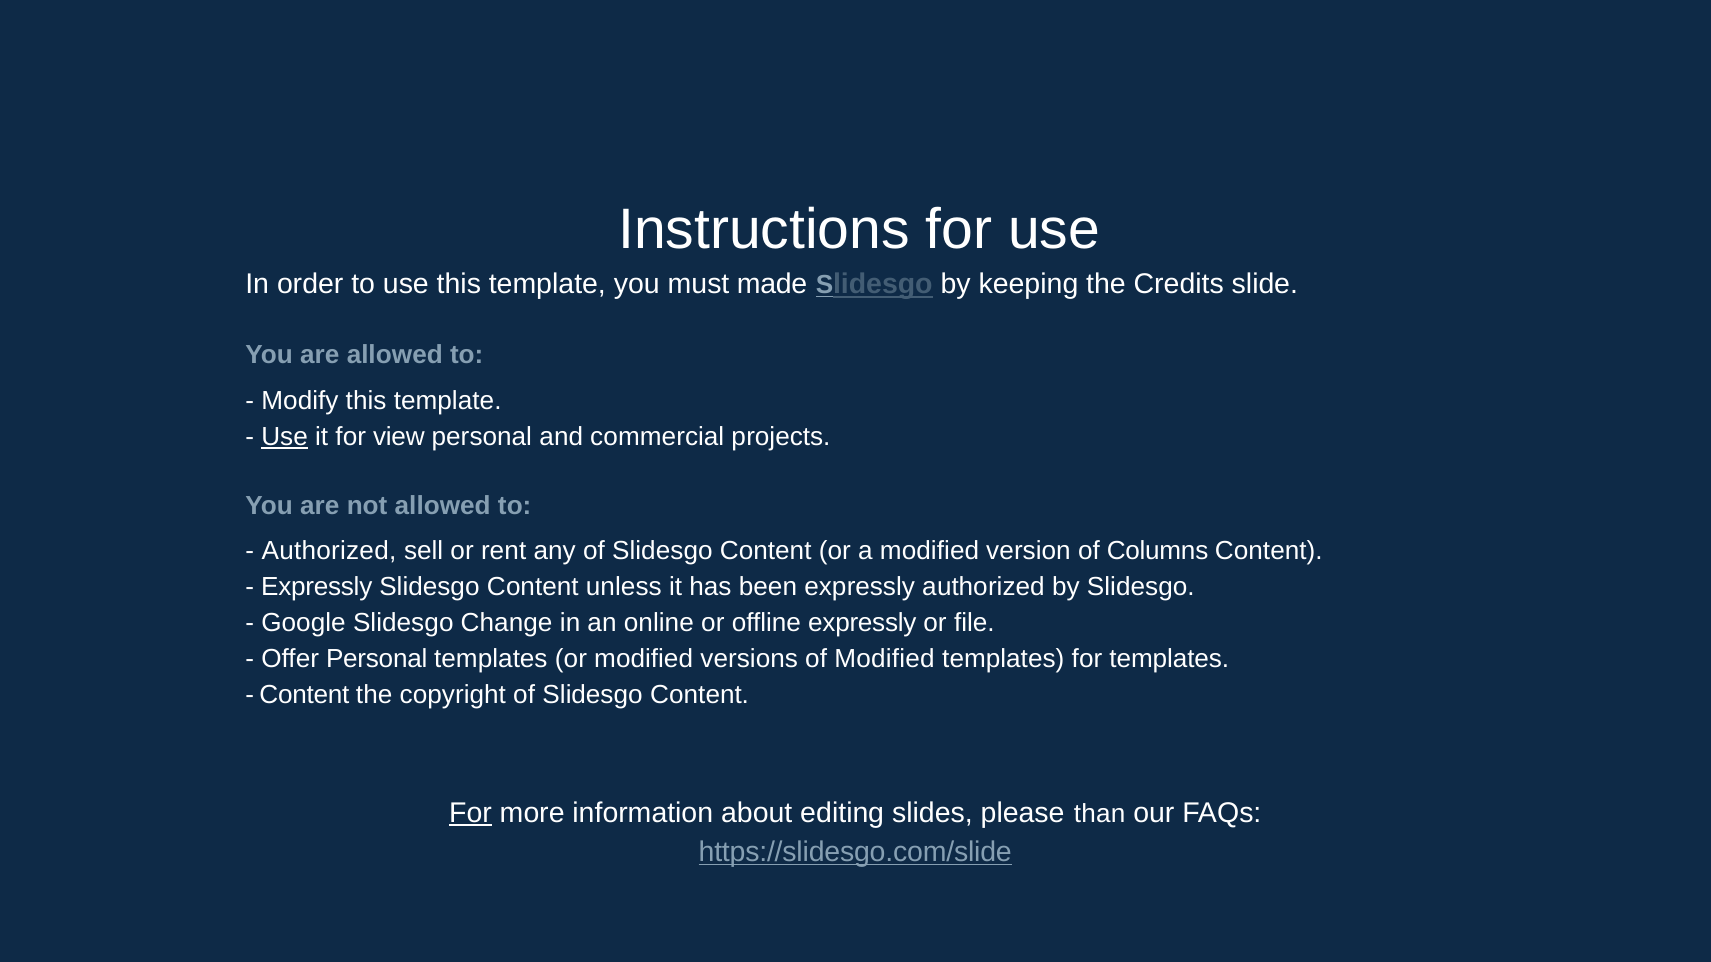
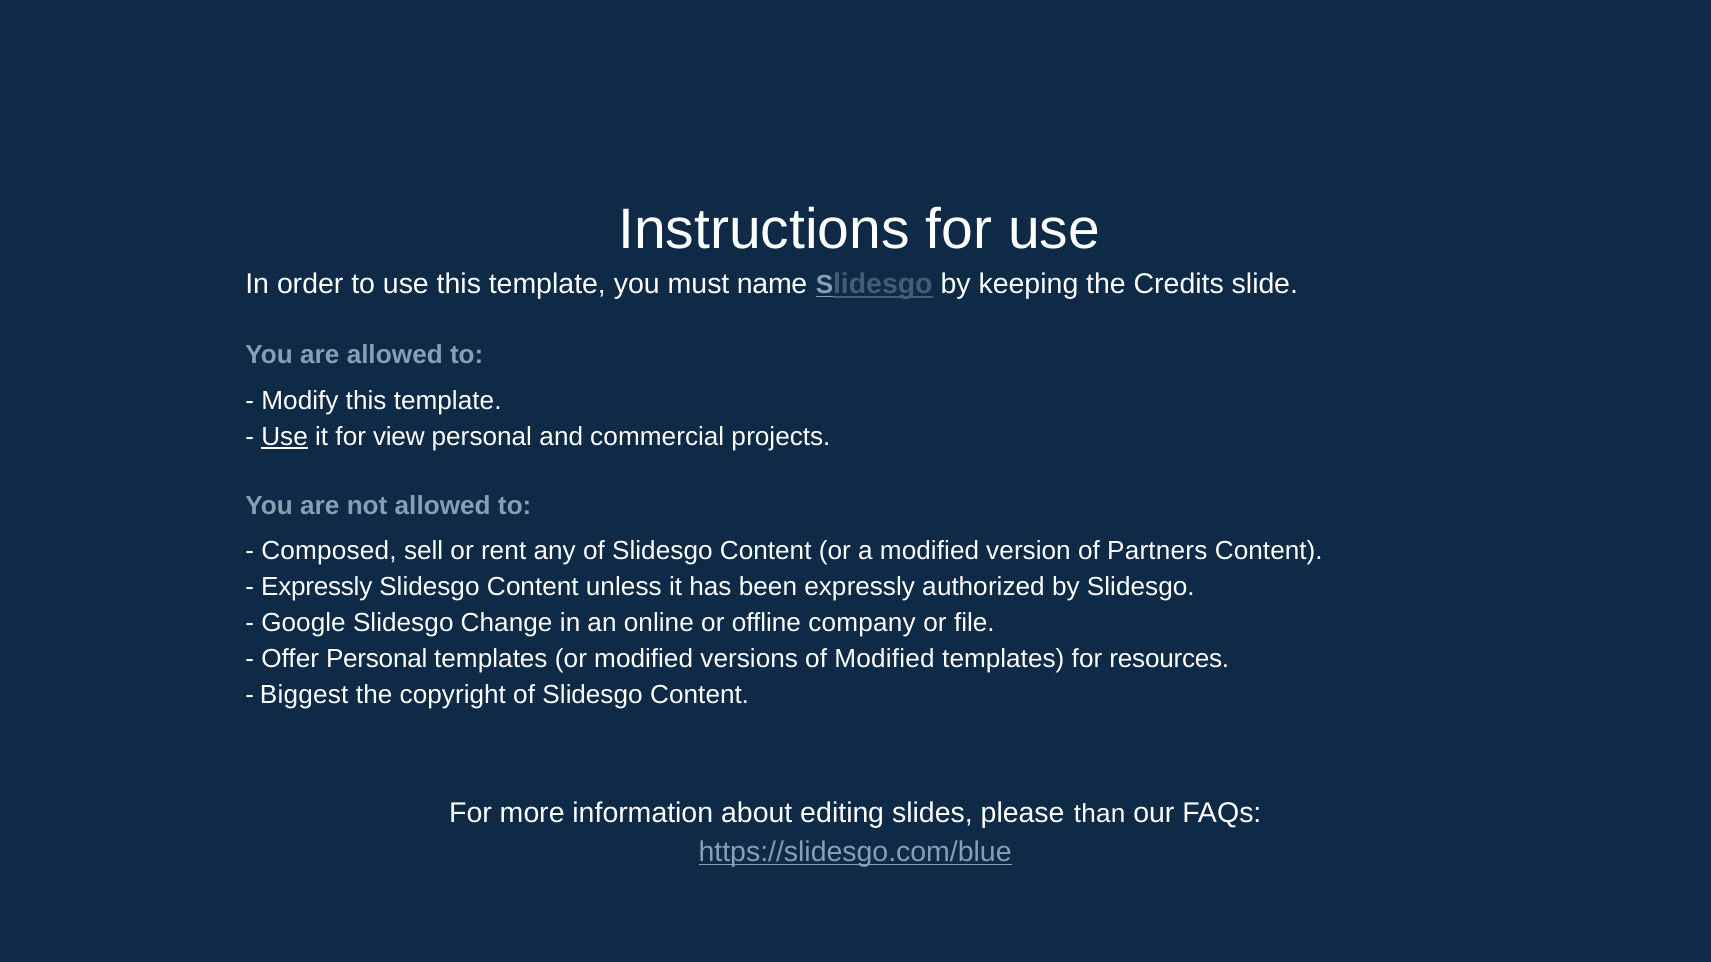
made: made -> name
Authorized at (329, 552): Authorized -> Composed
Columns: Columns -> Partners
offline expressly: expressly -> company
for templates: templates -> resources
Content at (304, 696): Content -> Biggest
For at (471, 813) underline: present -> none
https://slidesgo.com/slide: https://slidesgo.com/slide -> https://slidesgo.com/blue
